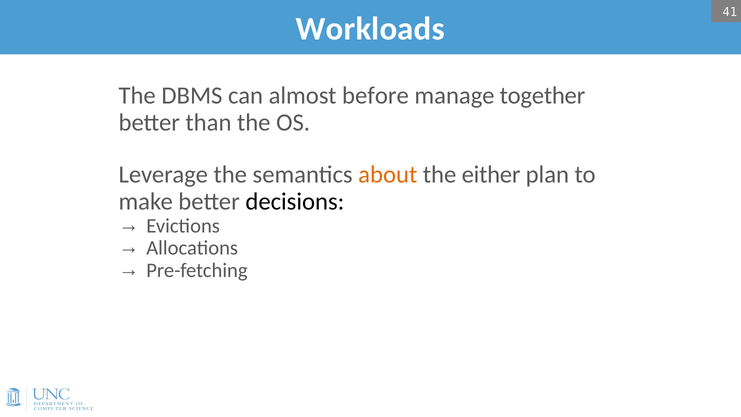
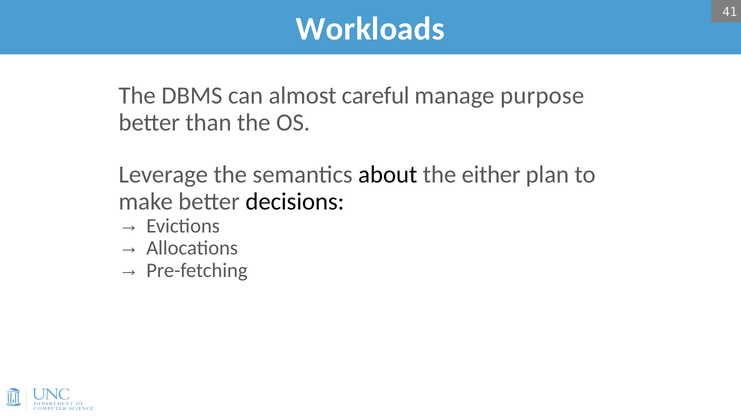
before: before -> careful
together: together -> purpose
about colour: orange -> black
